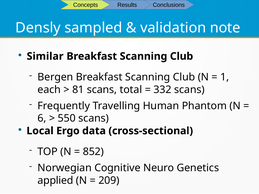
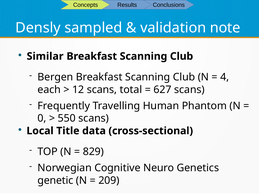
1: 1 -> 4
81: 81 -> 12
332: 332 -> 627
6: 6 -> 0
Ergo: Ergo -> Title
852: 852 -> 829
applied: applied -> genetic
